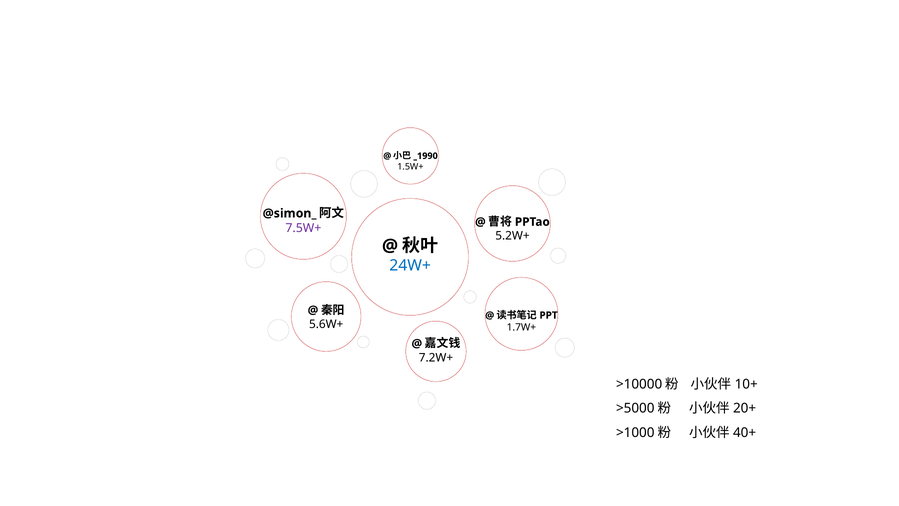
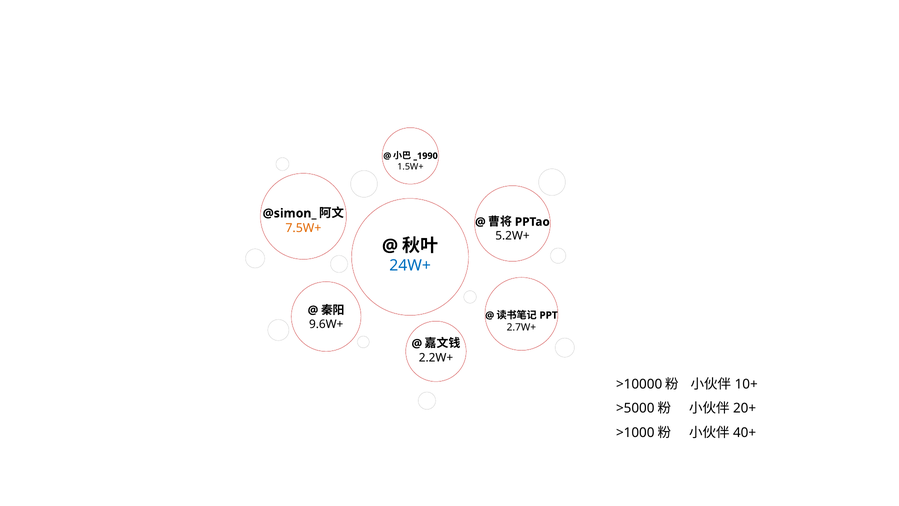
7.5W+ colour: purple -> orange
5.6W+: 5.6W+ -> 9.6W+
1.7W+: 1.7W+ -> 2.7W+
7.2W+: 7.2W+ -> 2.2W+
